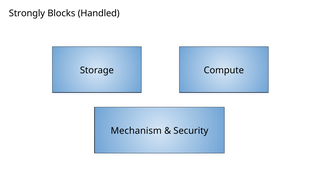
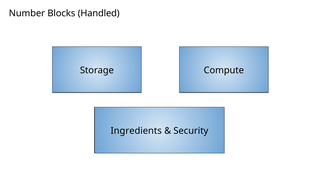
Strongly: Strongly -> Number
Mechanism: Mechanism -> Ingredients
